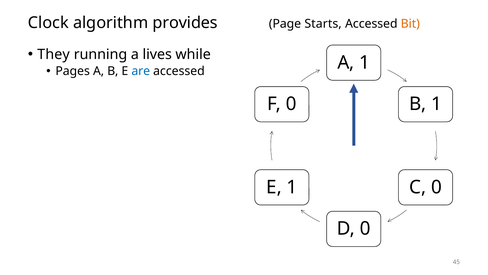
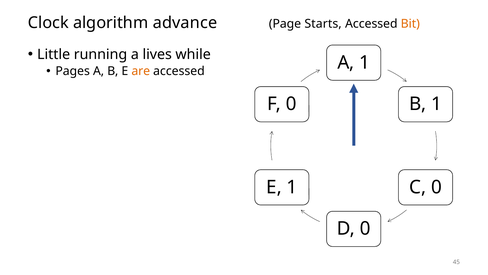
provides: provides -> advance
They: They -> Little
are colour: blue -> orange
